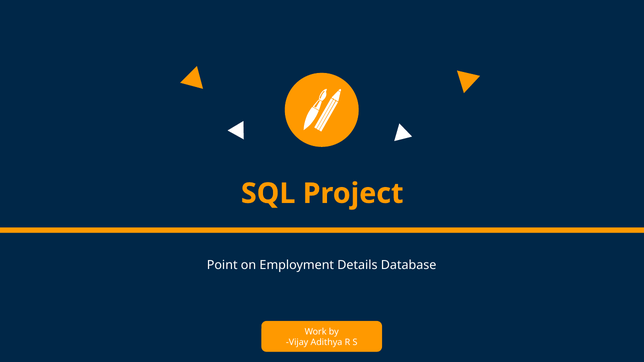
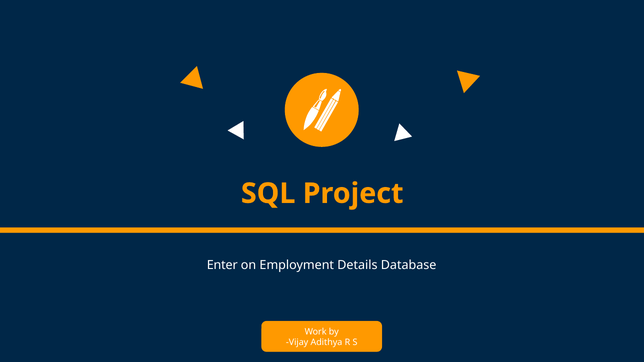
Point: Point -> Enter
